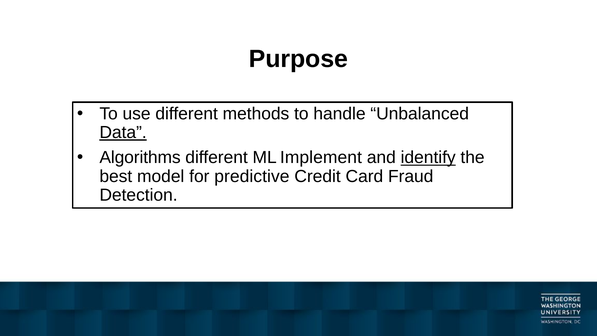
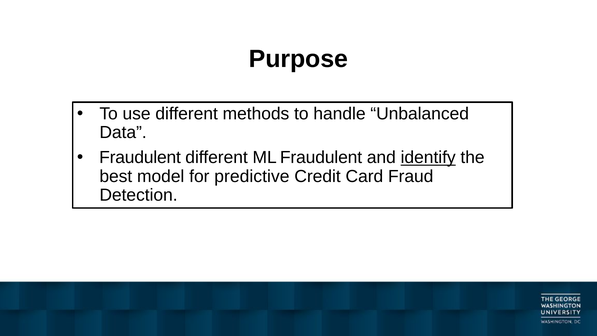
Data underline: present -> none
Algorithms at (140, 157): Algorithms -> Fraudulent
ML Implement: Implement -> Fraudulent
